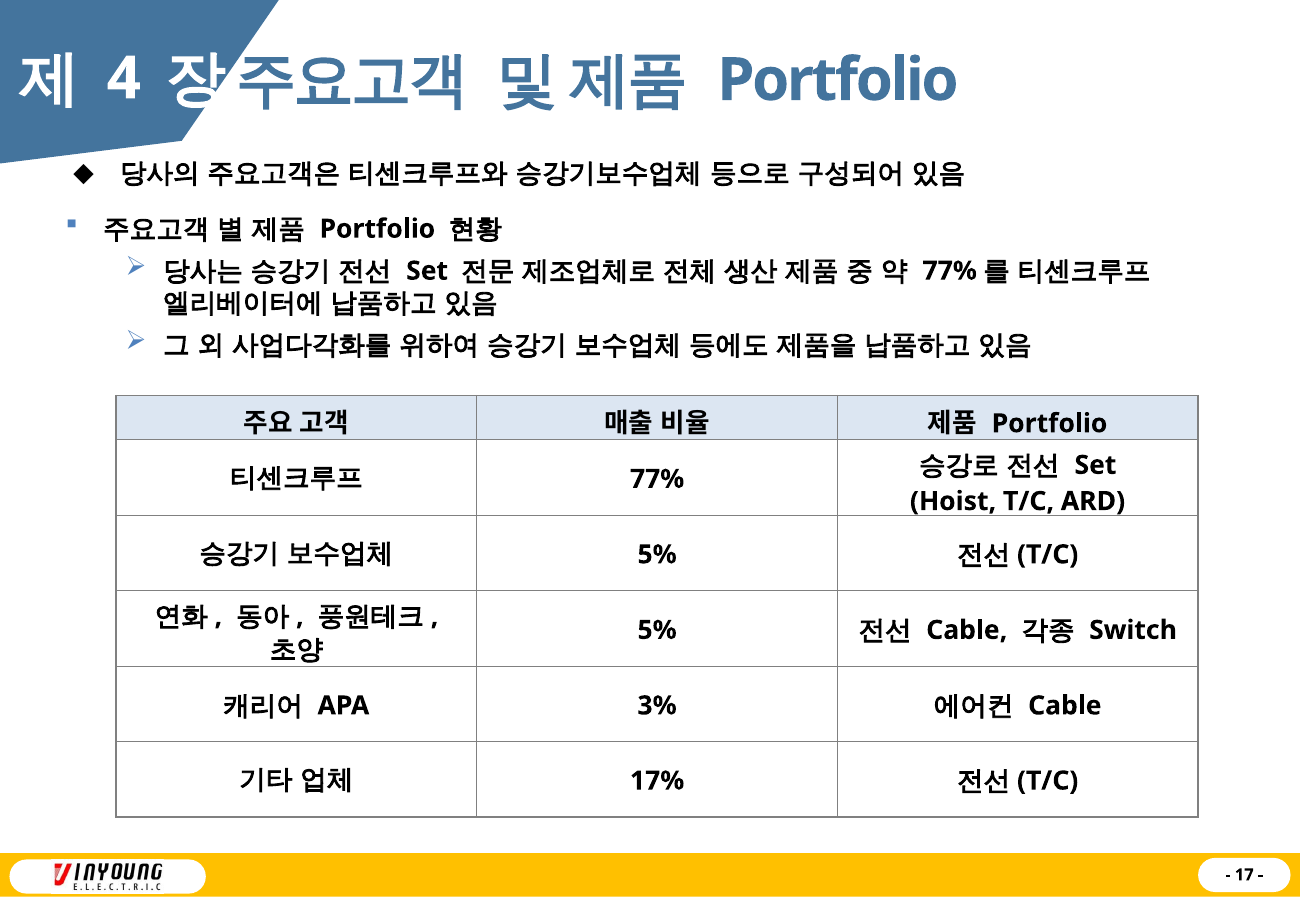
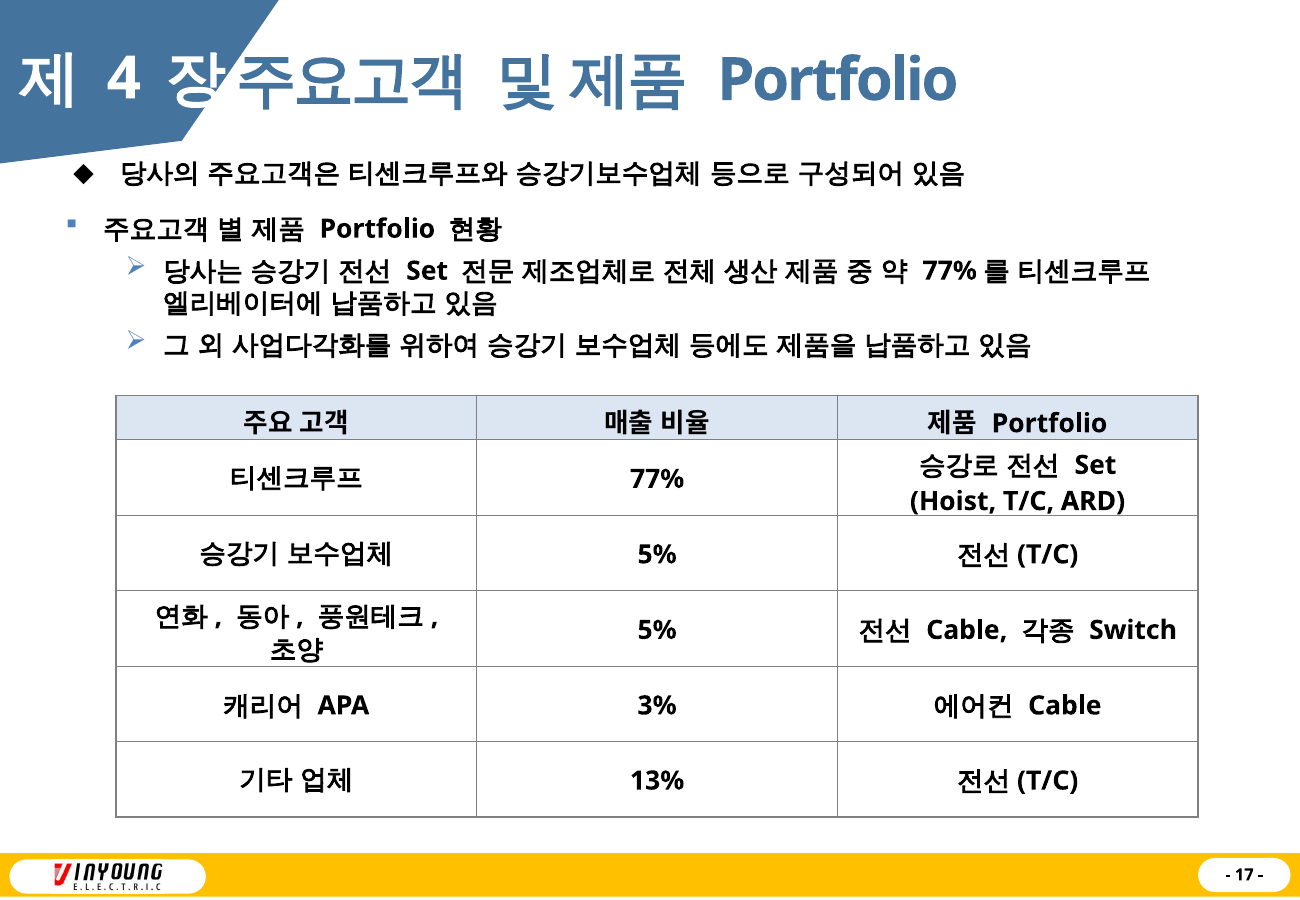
17%: 17% -> 13%
